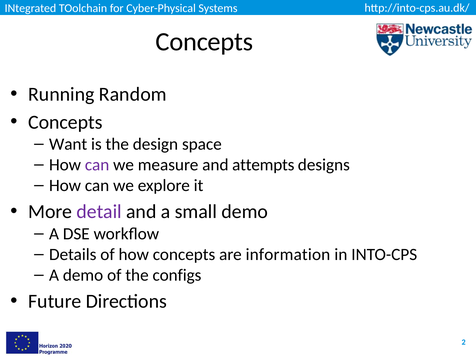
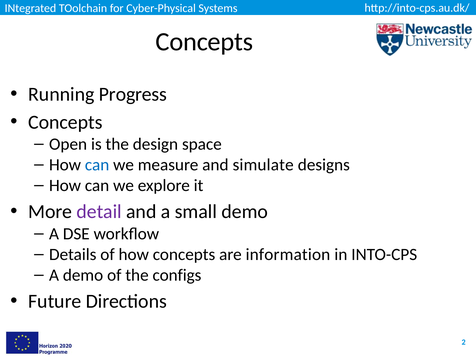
Random: Random -> Progress
Want: Want -> Open
can at (97, 165) colour: purple -> blue
attempts: attempts -> simulate
